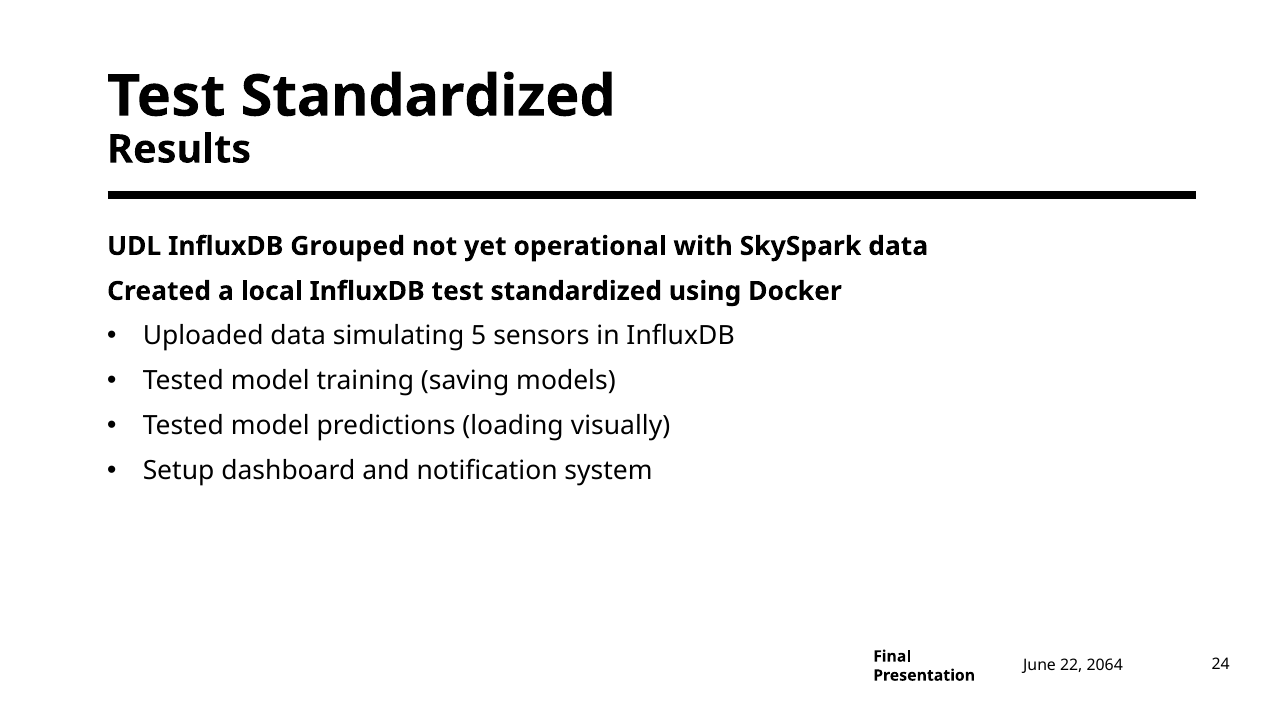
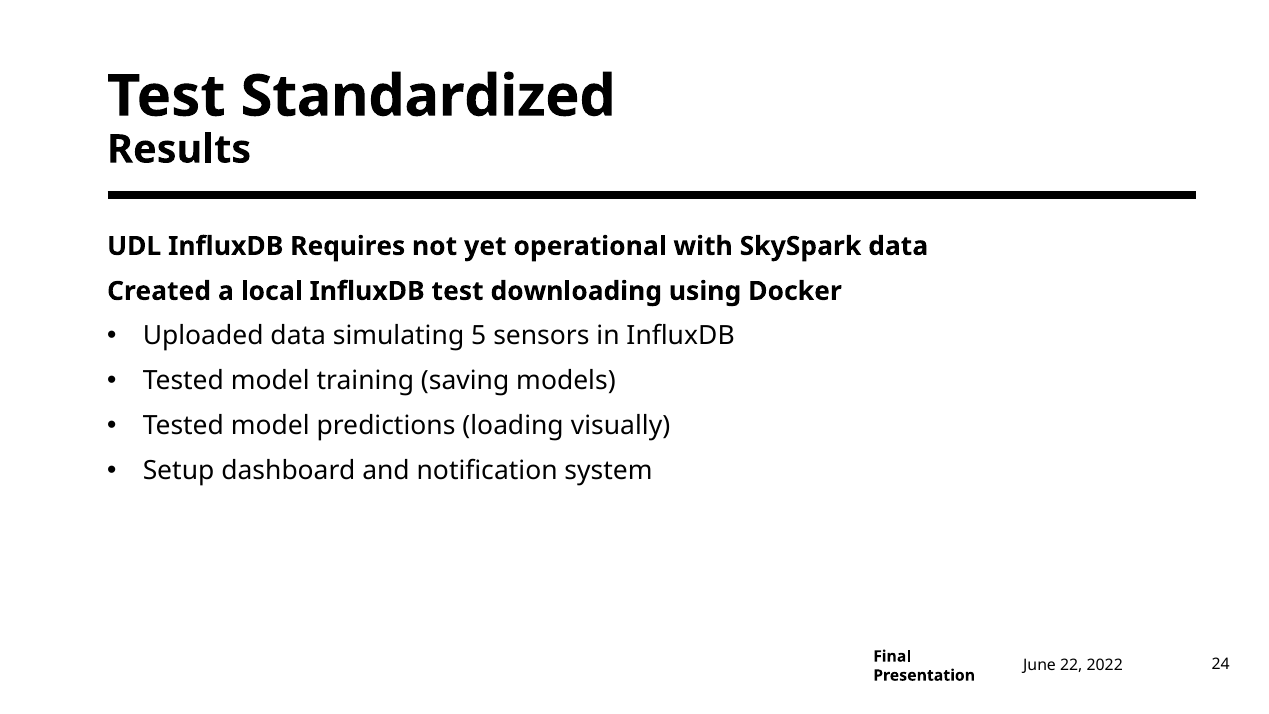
Grouped: Grouped -> Requires
InfluxDB test standardized: standardized -> downloading
2064: 2064 -> 2022
